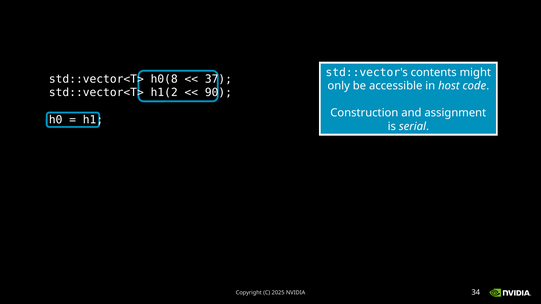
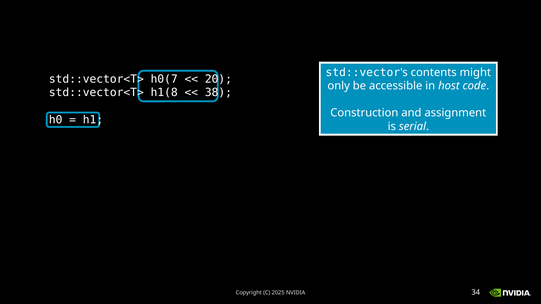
h0(8: h0(8 -> h0(7
37: 37 -> 20
h1(2: h1(2 -> h1(8
90: 90 -> 38
